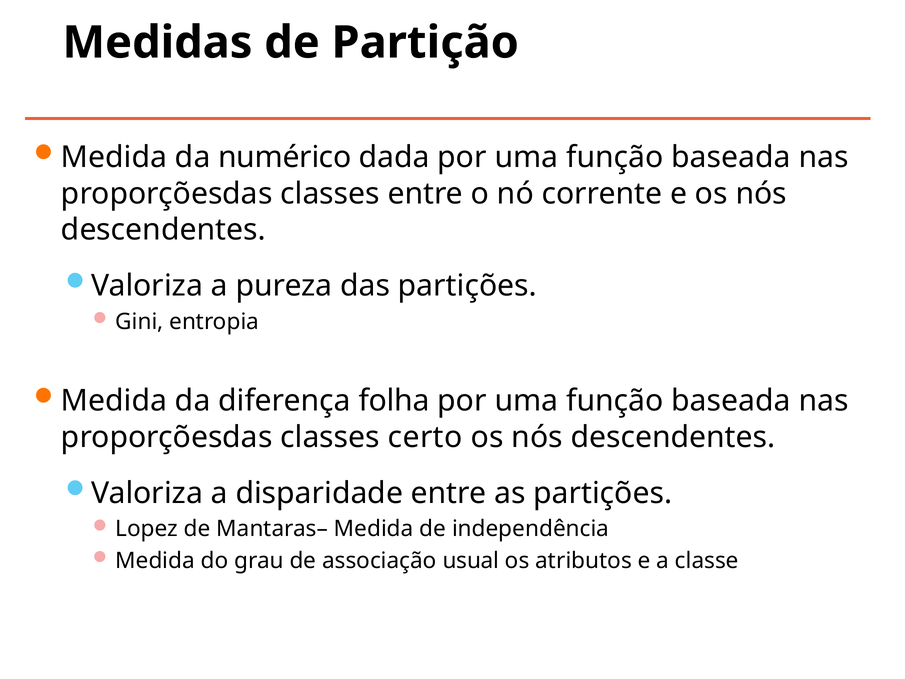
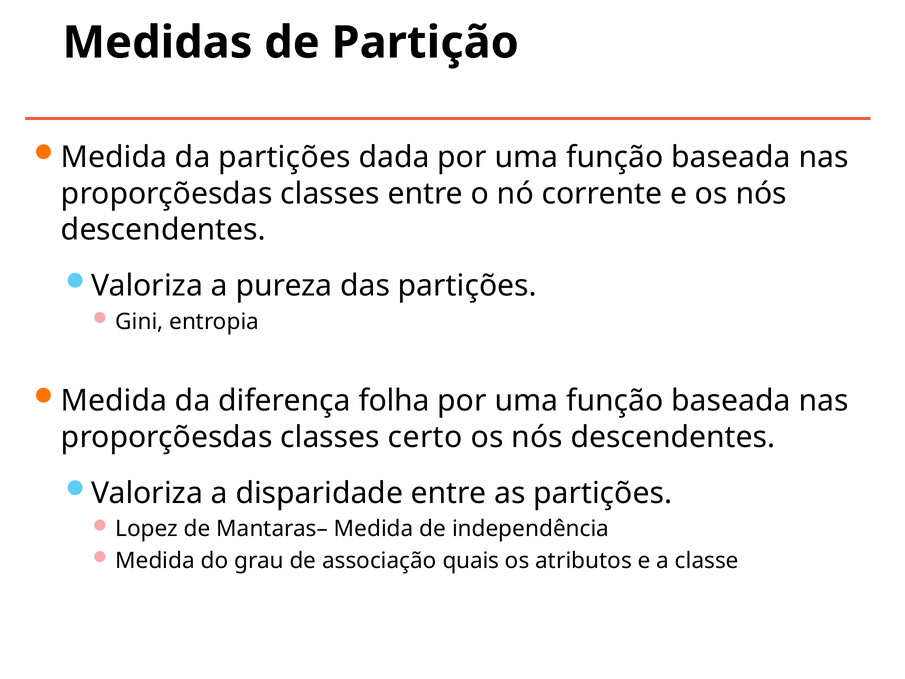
da numérico: numérico -> partições
usual: usual -> quais
